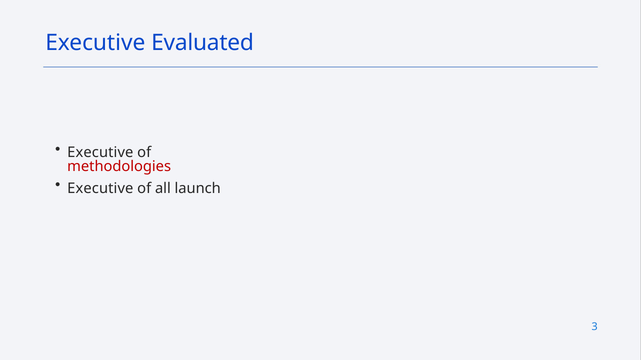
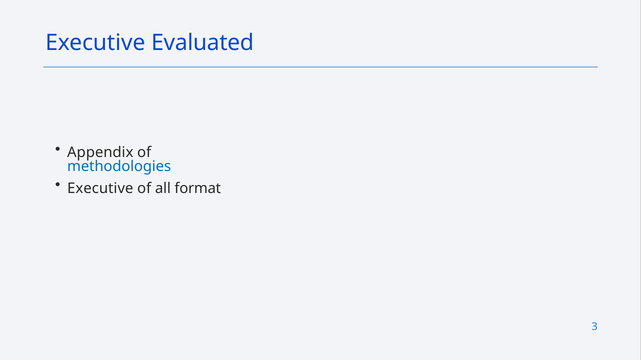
Executive at (100, 153): Executive -> Appendix
methodologies colour: red -> blue
launch: launch -> format
